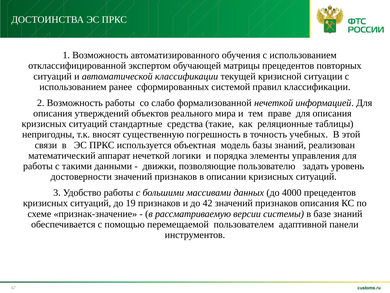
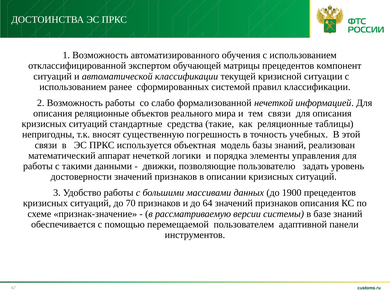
повторных: повторных -> компонент
описания утверждений: утверждений -> реляционные
тем праве: праве -> связи
4000: 4000 -> 1900
19: 19 -> 70
42: 42 -> 64
